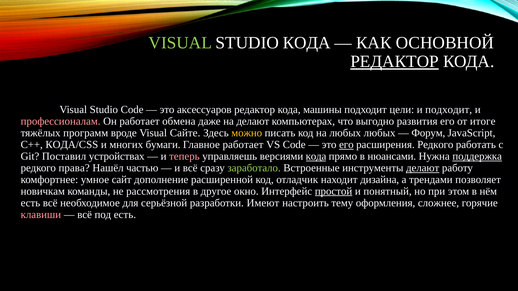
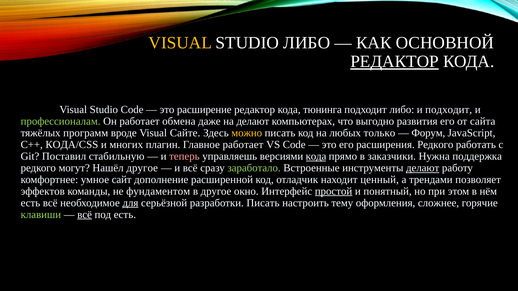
VISUAL at (180, 43) colour: light green -> yellow
STUDIO КОДА: КОДА -> ЛИБО
аксессуаров: аксессуаров -> расширение
машины: машины -> тюнинга
подходит цели: цели -> либо
профессионалам colour: pink -> light green
итоге: итоге -> сайта
любых любых: любых -> только
бумаги: бумаги -> плагин
его at (346, 145) underline: present -> none
устройствах: устройствах -> стабильную
нюансами: нюансами -> заказчики
поддержка underline: present -> none
права: права -> могут
Нашёл частью: частью -> другое
дизайна: дизайна -> ценный
новичкам: новичкам -> эффектов
рассмотрения: рассмотрения -> фундаментом
для underline: none -> present
разработки Имеют: Имеют -> Писать
клавиши colour: pink -> light green
всё at (85, 215) underline: none -> present
